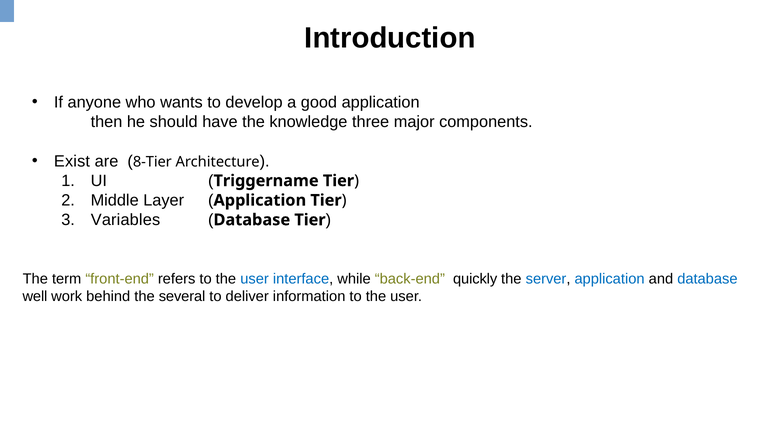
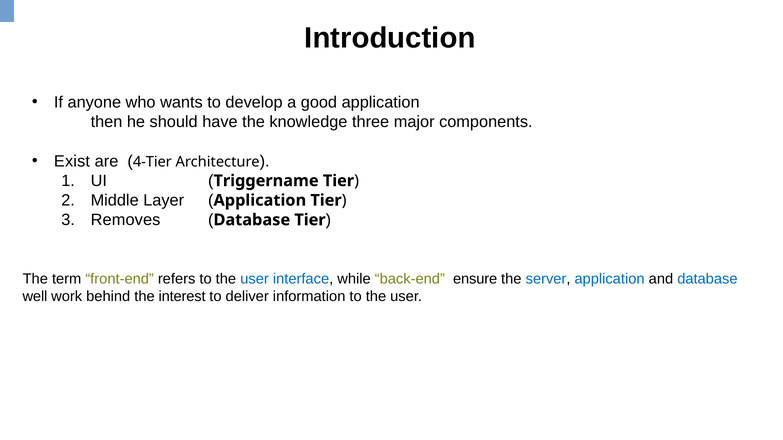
8-Tier: 8-Tier -> 4-Tier
Variables: Variables -> Removes
quickly: quickly -> ensure
several: several -> interest
